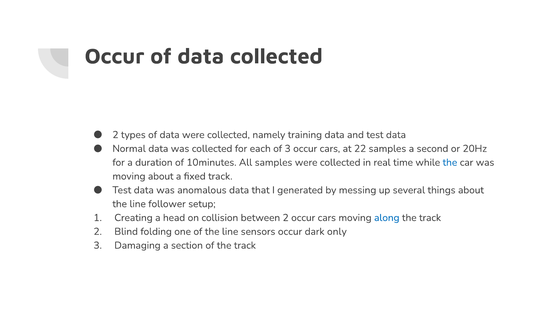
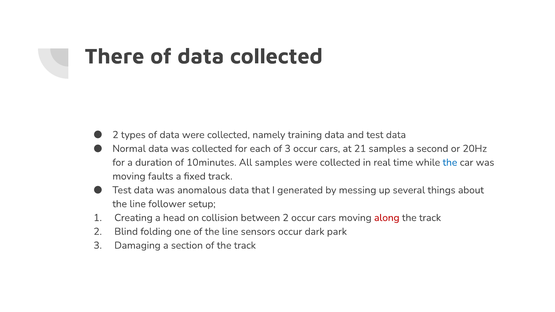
Occur at (115, 56): Occur -> There
22: 22 -> 21
moving about: about -> faults
along colour: blue -> red
only: only -> park
